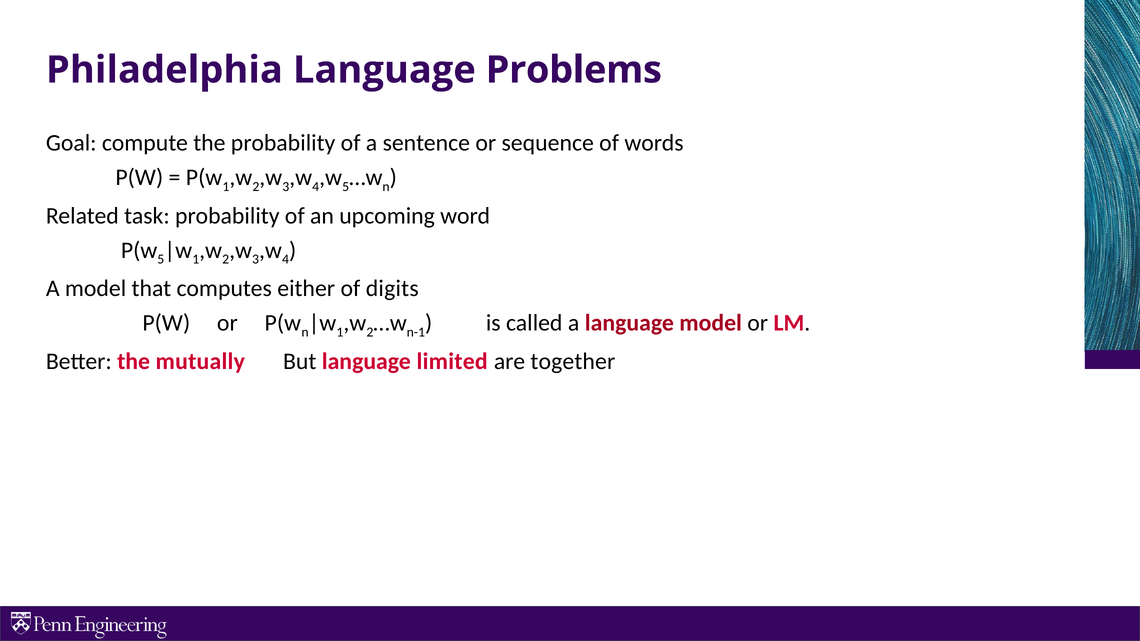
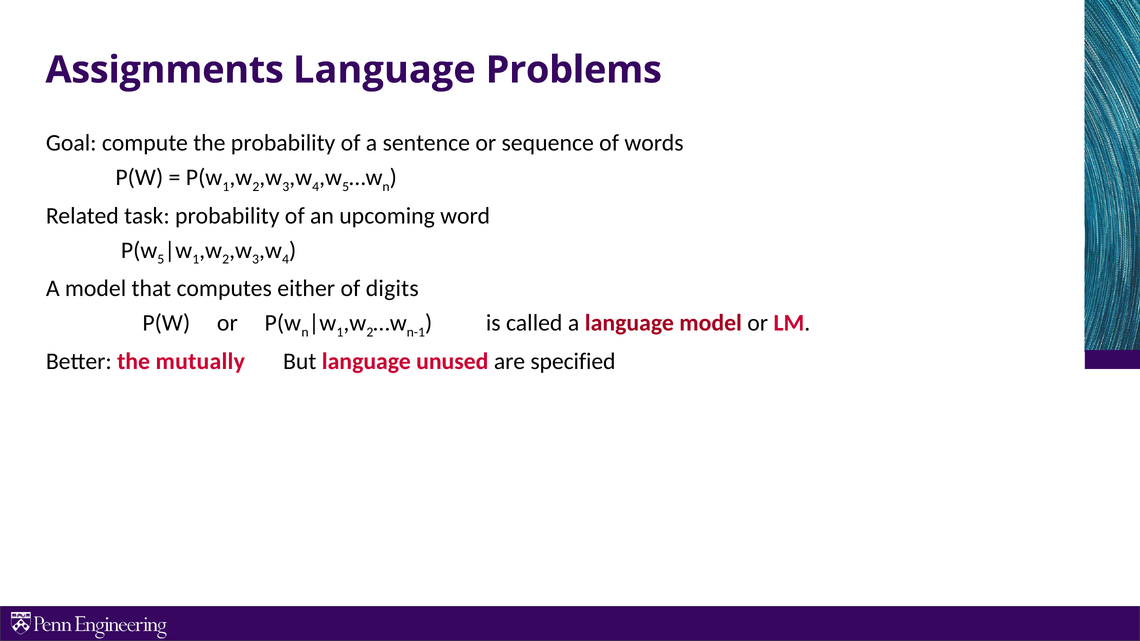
Philadelphia: Philadelphia -> Assignments
limited: limited -> unused
together: together -> specified
